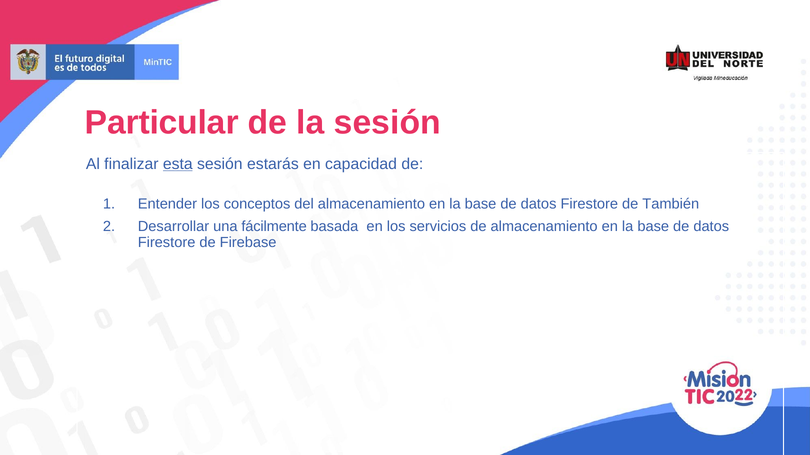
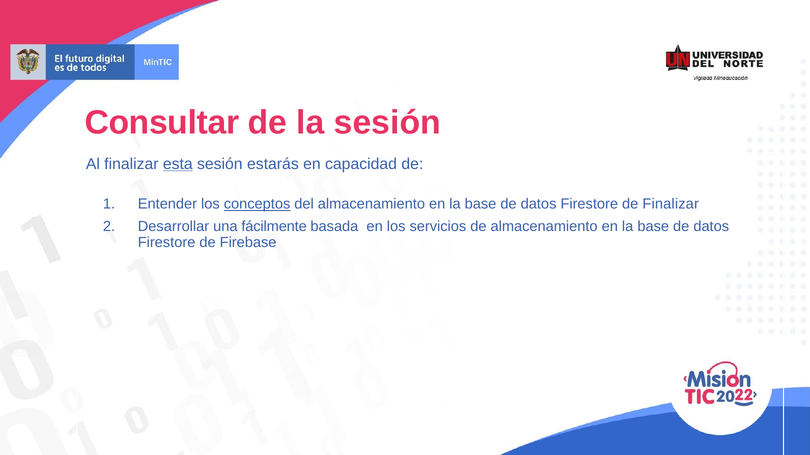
Particular: Particular -> Consultar
conceptos underline: none -> present
de También: También -> Finalizar
